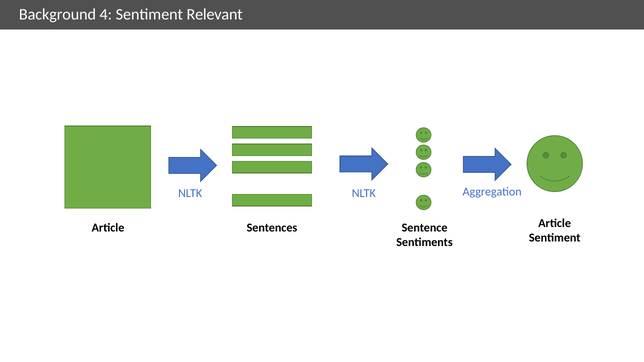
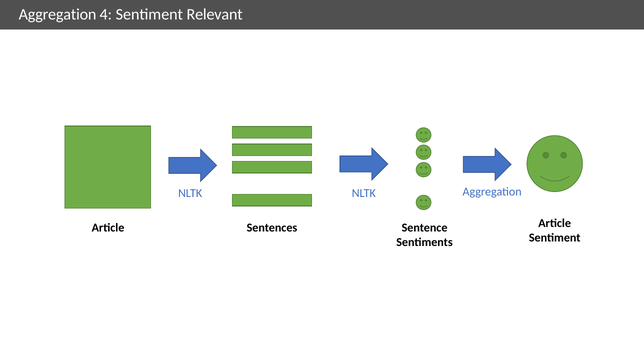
Background at (58, 15): Background -> Aggregation
